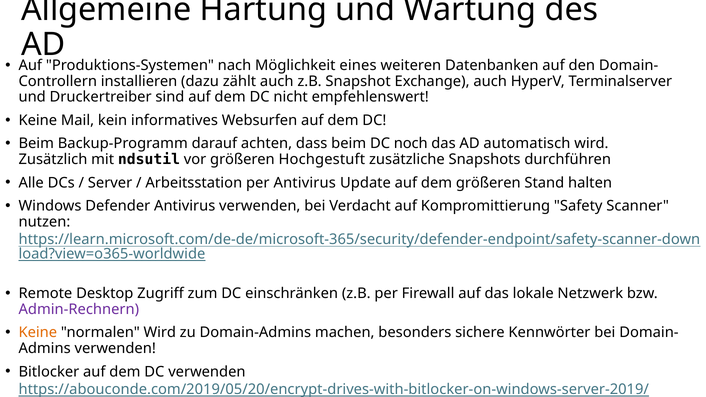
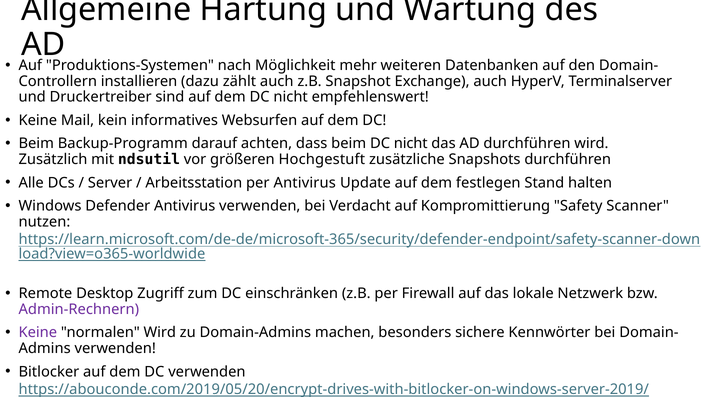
eines: eines -> mehr
beim DC noch: noch -> nicht
AD automatisch: automatisch -> durchführen
dem größeren: größeren -> festlegen
Keine at (38, 333) colour: orange -> purple
